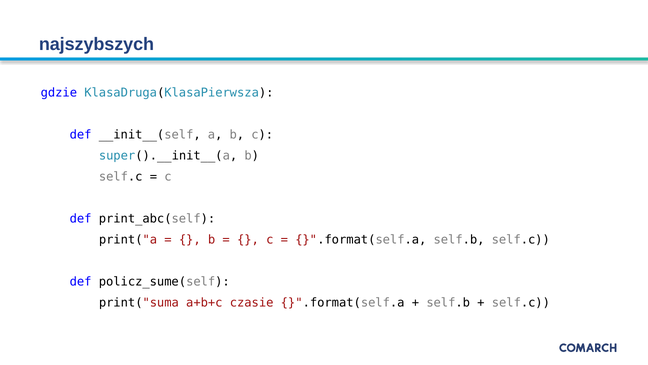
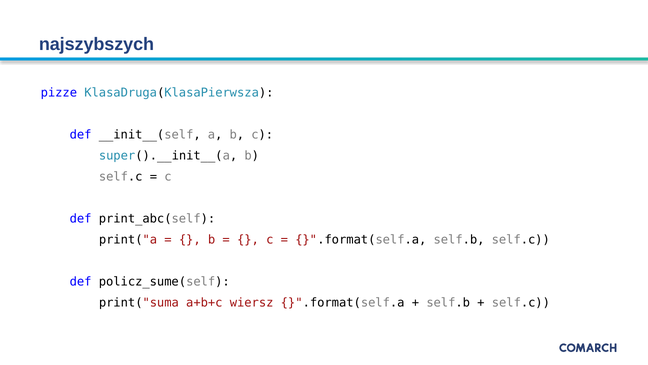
gdzie: gdzie -> pizze
czasie: czasie -> wiersz
